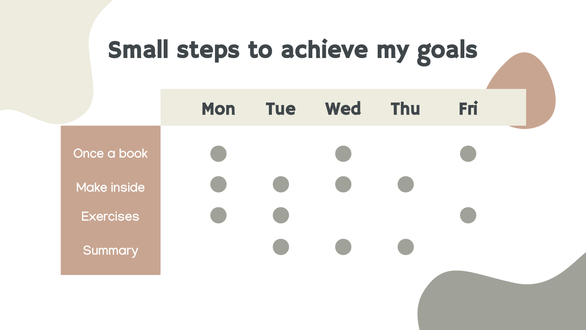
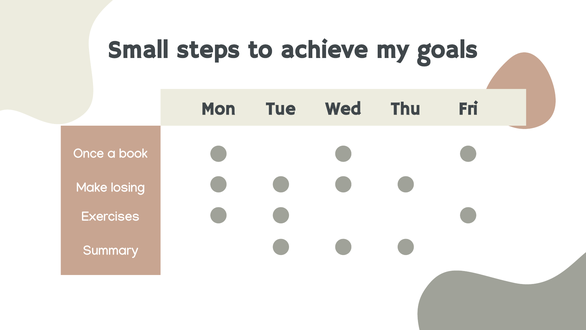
inside: inside -> losing
